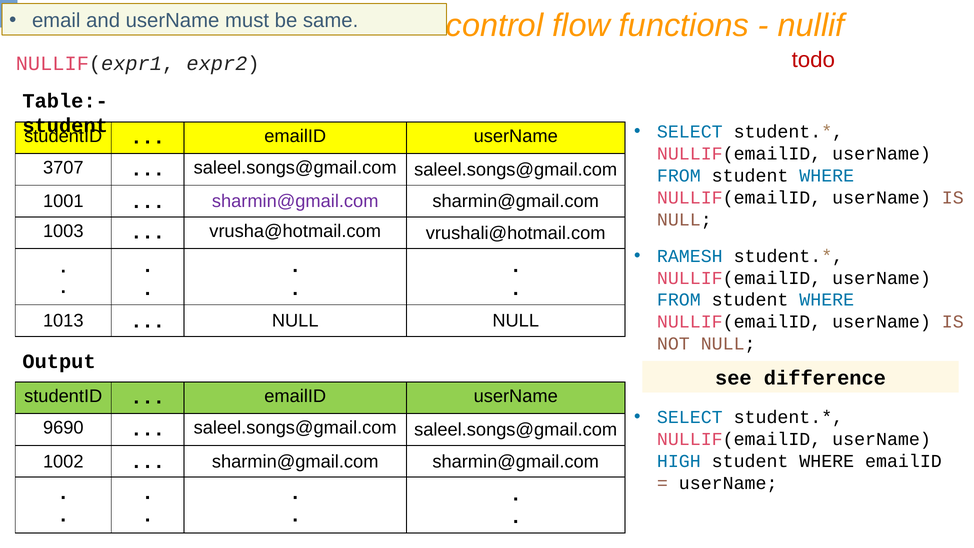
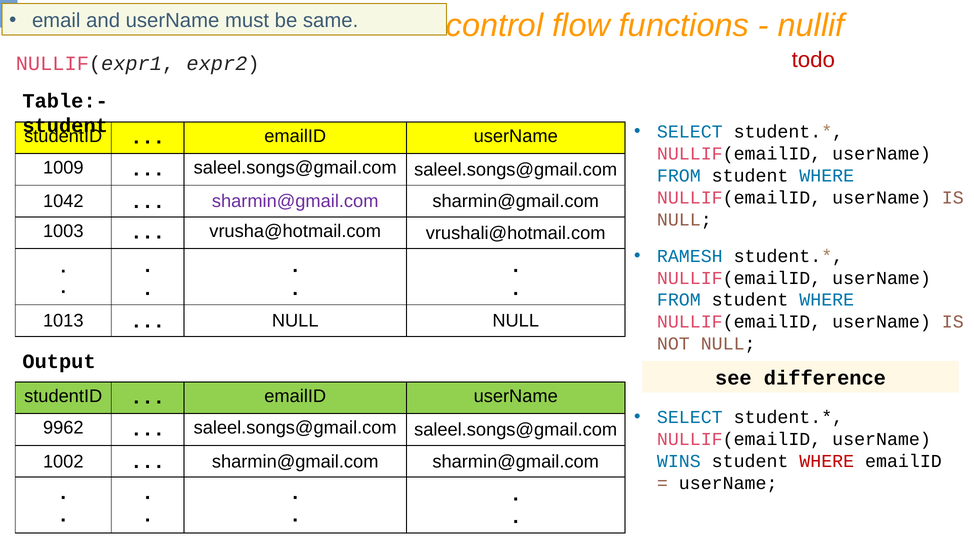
3707: 3707 -> 1009
1001: 1001 -> 1042
9690: 9690 -> 9962
HIGH: HIGH -> WINS
WHERE at (827, 461) colour: black -> red
